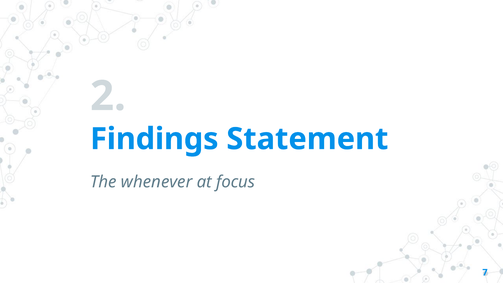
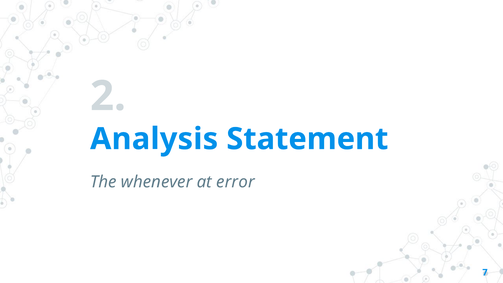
Findings: Findings -> Analysis
focus: focus -> error
